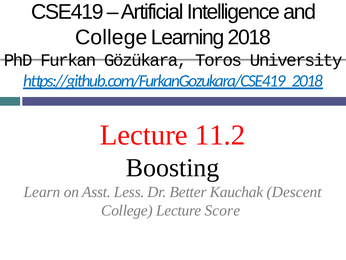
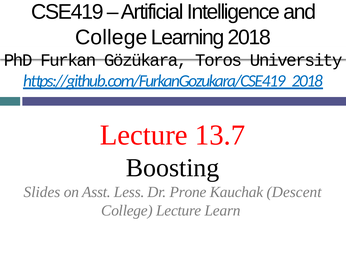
11.2: 11.2 -> 13.7
Learn: Learn -> Slides
Better: Better -> Prone
Score: Score -> Learn
